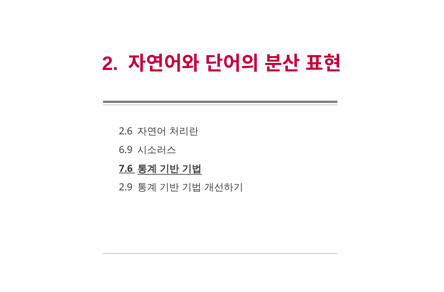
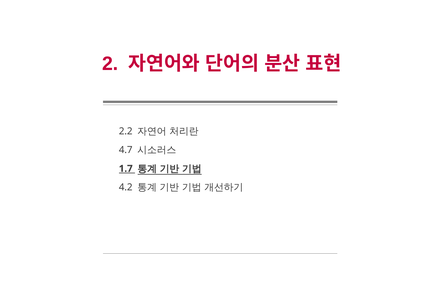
2.6: 2.6 -> 2.2
6.9: 6.9 -> 4.7
7.6: 7.6 -> 1.7
2.9: 2.9 -> 4.2
